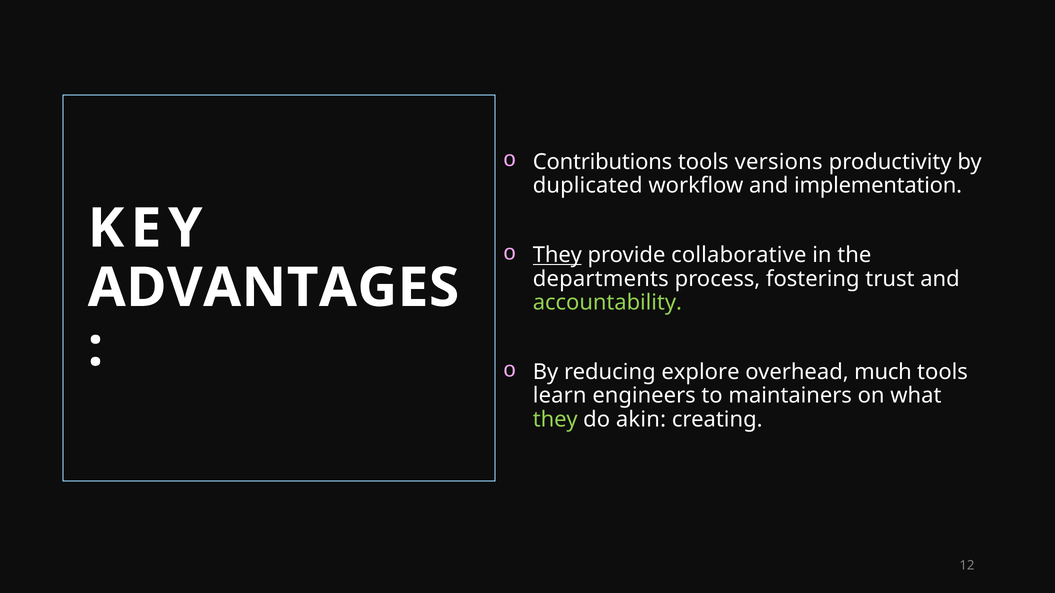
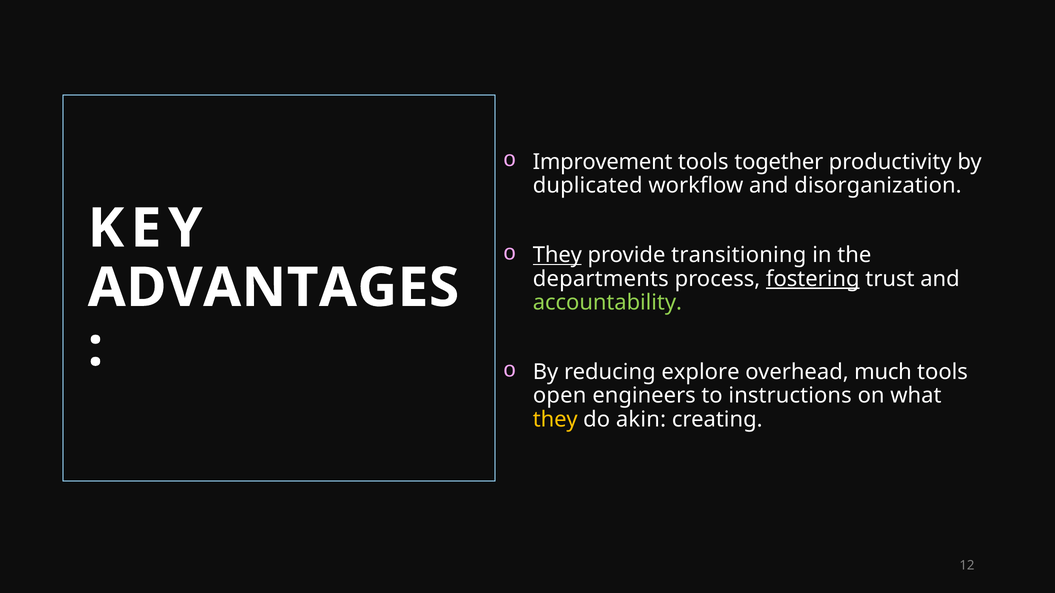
Contributions: Contributions -> Improvement
versions: versions -> together
implementation: implementation -> disorganization
collaborative: collaborative -> transitioning
fostering underline: none -> present
learn: learn -> open
maintainers: maintainers -> instructions
they at (555, 420) colour: light green -> yellow
